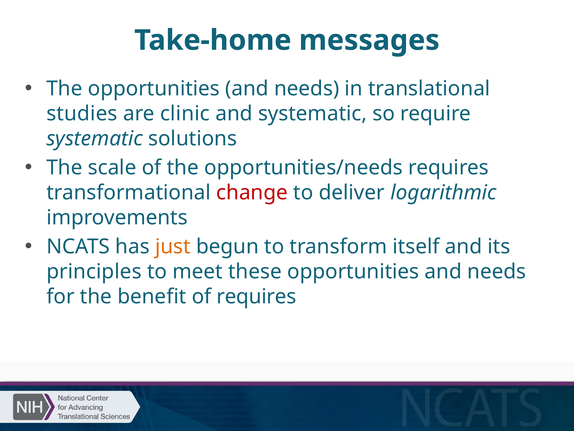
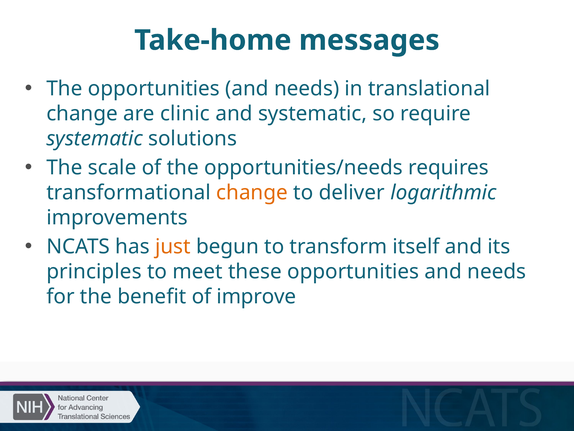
studies at (82, 113): studies -> change
change at (252, 192) colour: red -> orange
of requires: requires -> improve
